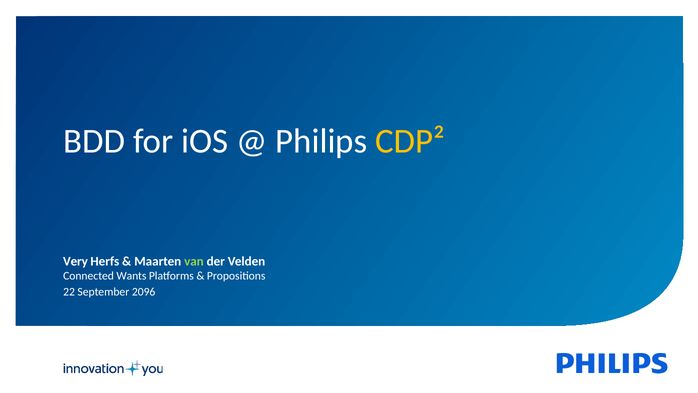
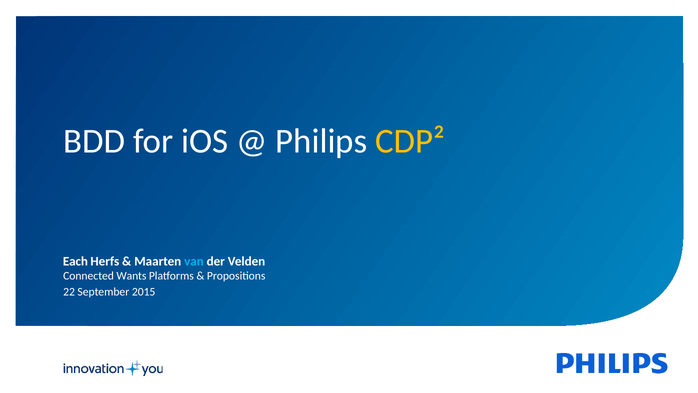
Very: Very -> Each
van colour: light green -> light blue
2096: 2096 -> 2015
